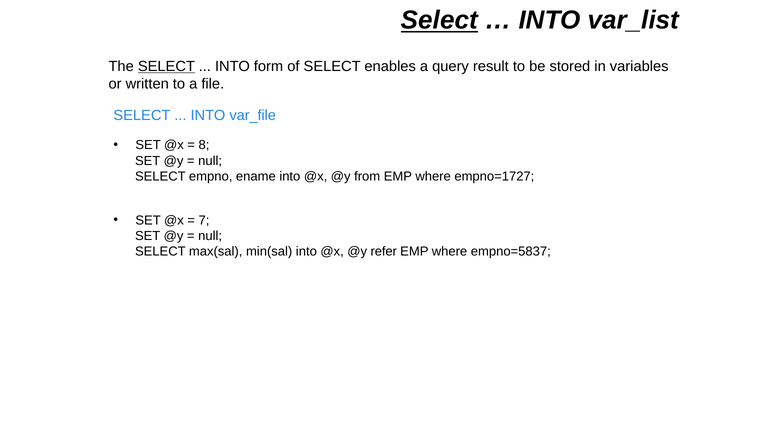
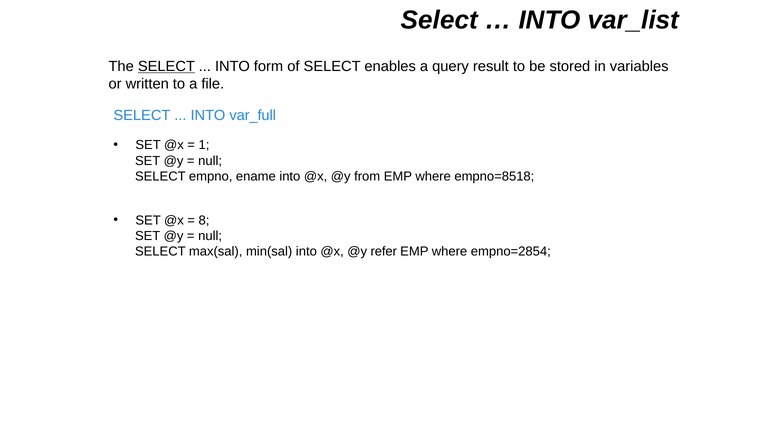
Select at (439, 20) underline: present -> none
var_file: var_file -> var_full
8: 8 -> 1
empno=1727: empno=1727 -> empno=8518
7: 7 -> 8
empno=5837: empno=5837 -> empno=2854
